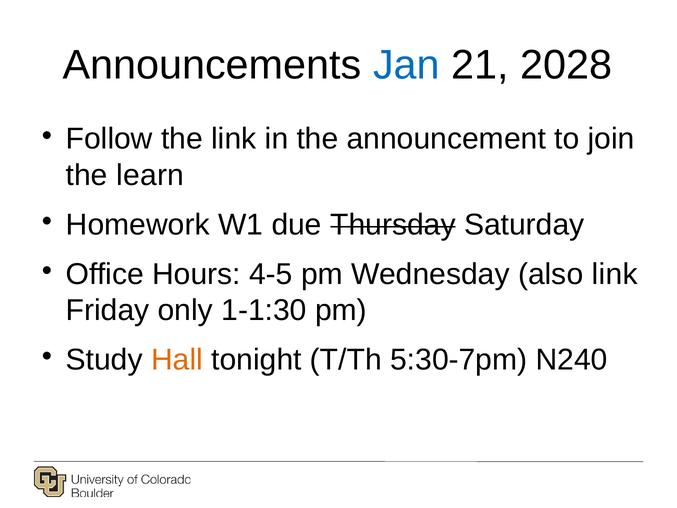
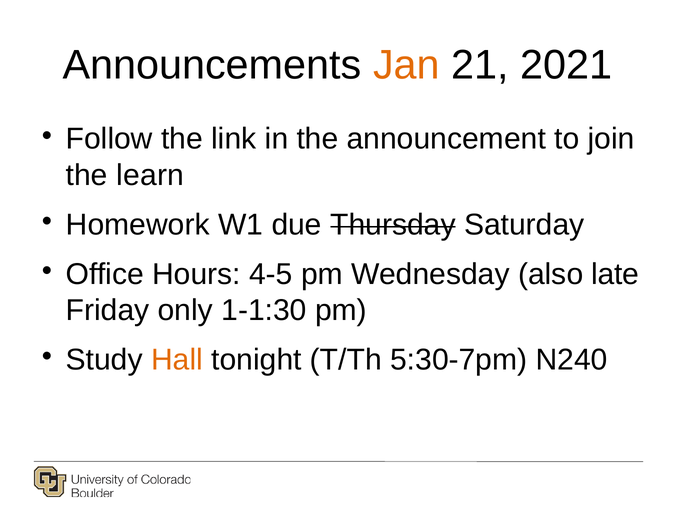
Jan colour: blue -> orange
2028: 2028 -> 2021
also link: link -> late
